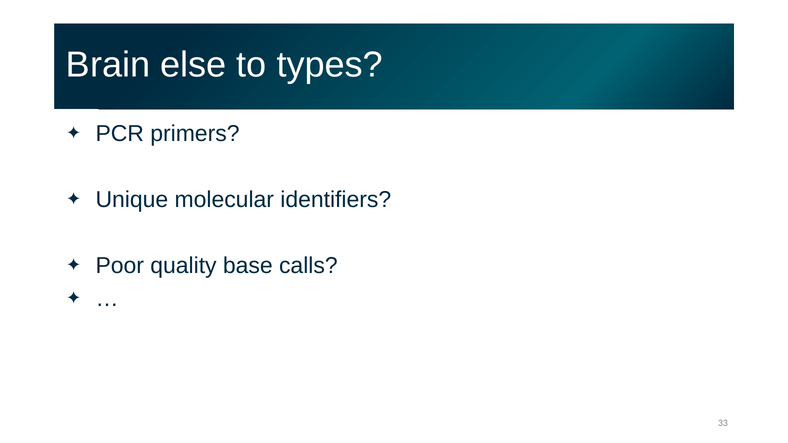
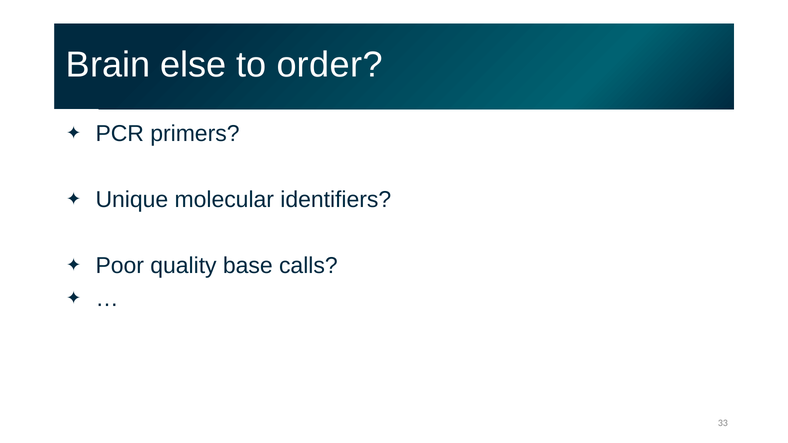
types: types -> order
